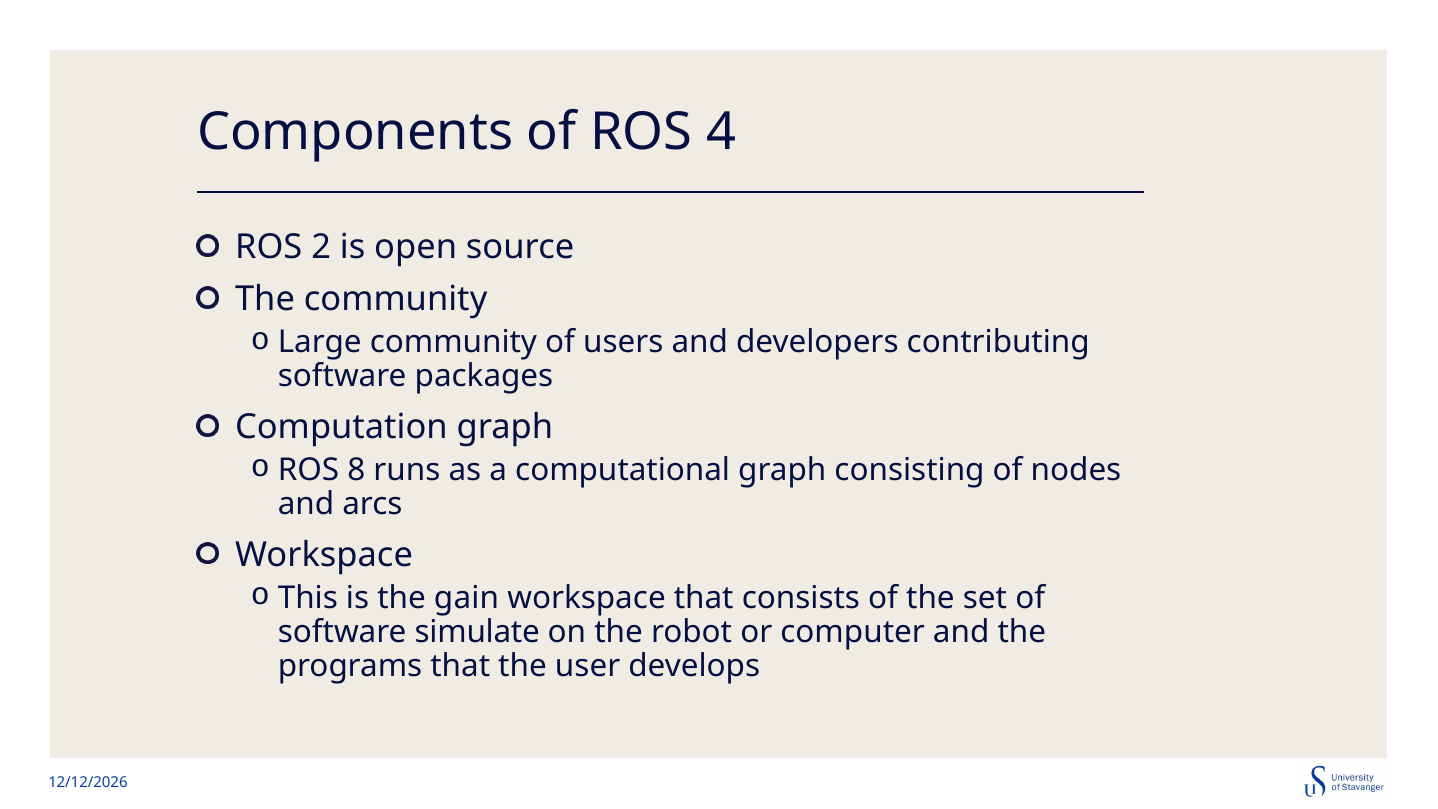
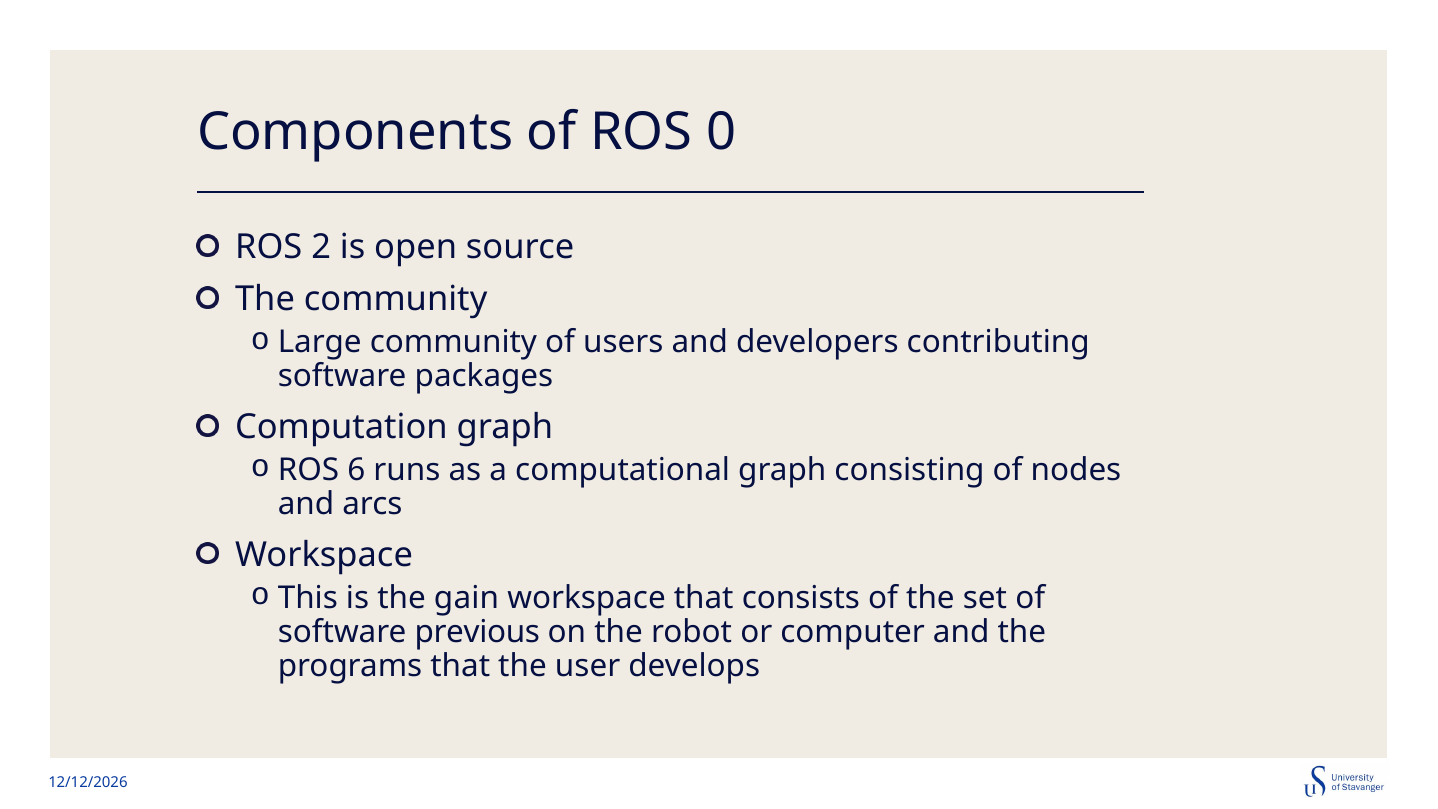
4: 4 -> 0
8: 8 -> 6
simulate: simulate -> previous
